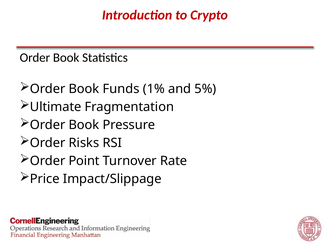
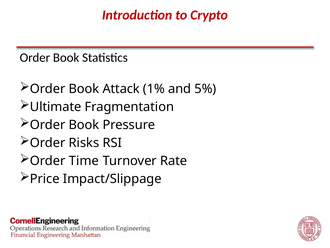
Funds: Funds -> Attack
Point: Point -> Time
